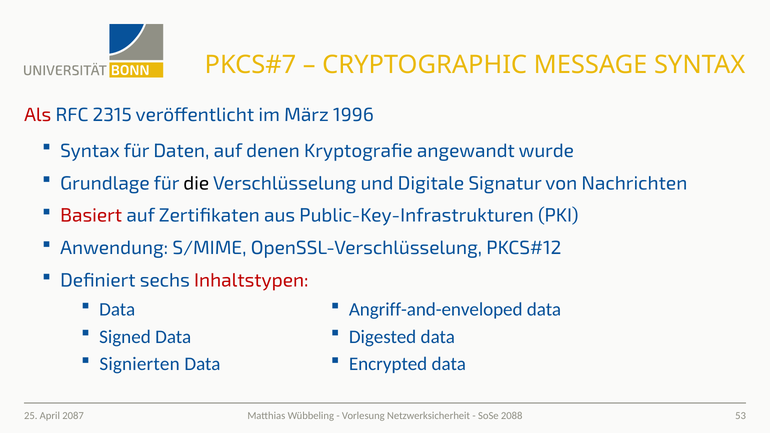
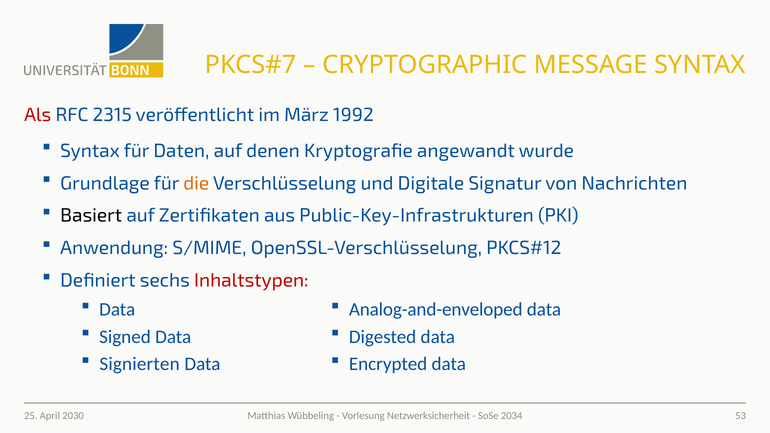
1996: 1996 -> 1992
die colour: black -> orange
Basiert colour: red -> black
Angriff-and-enveloped: Angriff-and-enveloped -> Analog-and-enveloped
2088: 2088 -> 2034
2087: 2087 -> 2030
